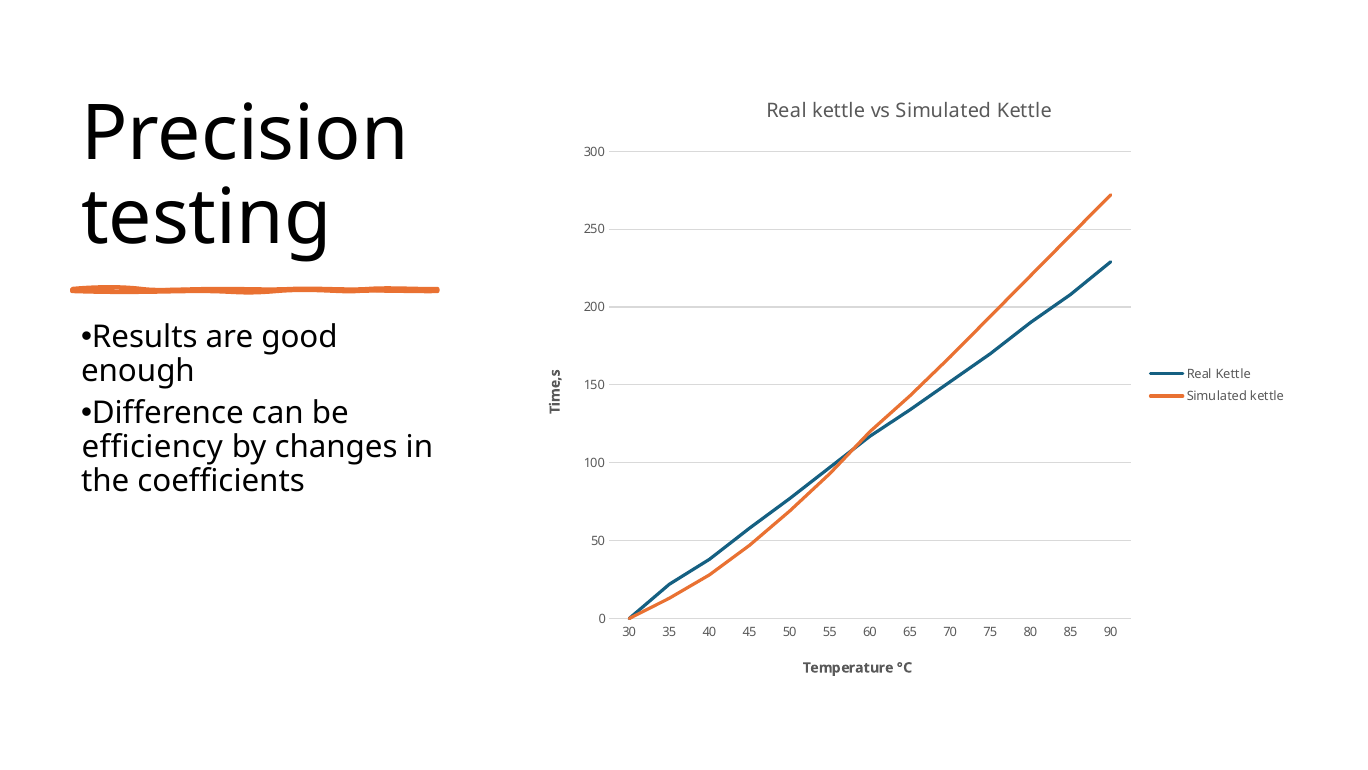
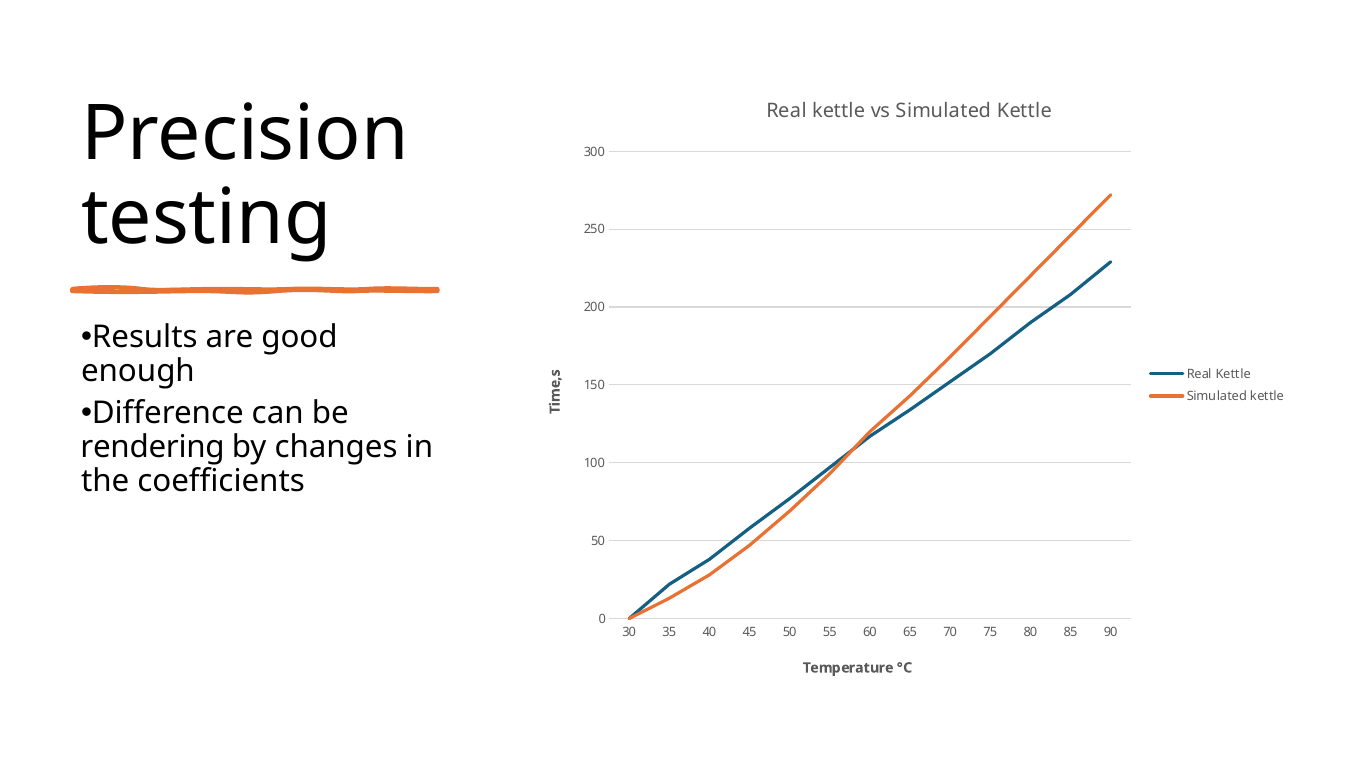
efficiency: efficiency -> rendering
